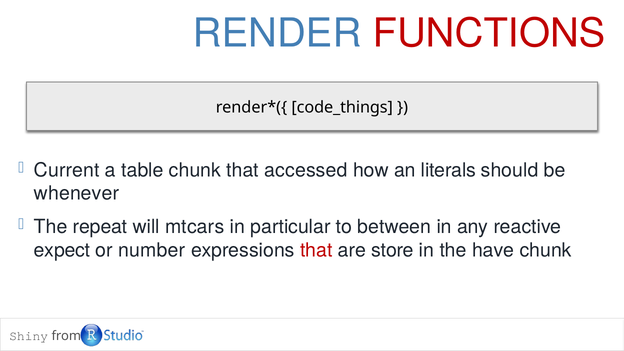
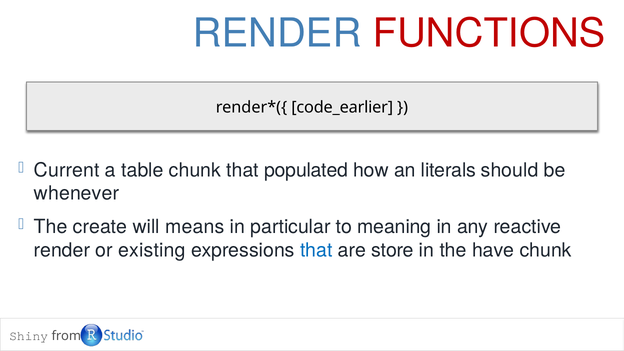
code_things: code_things -> code_earlier
accessed: accessed -> populated
repeat: repeat -> create
mtcars: mtcars -> means
between: between -> meaning
expect at (62, 250): expect -> render
number: number -> existing
that at (316, 250) colour: red -> blue
